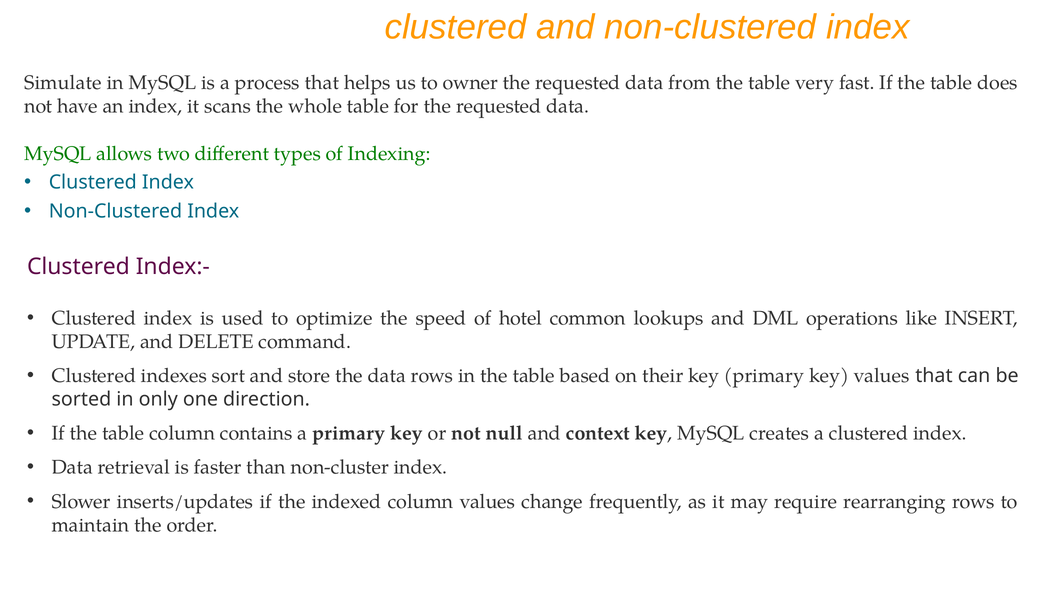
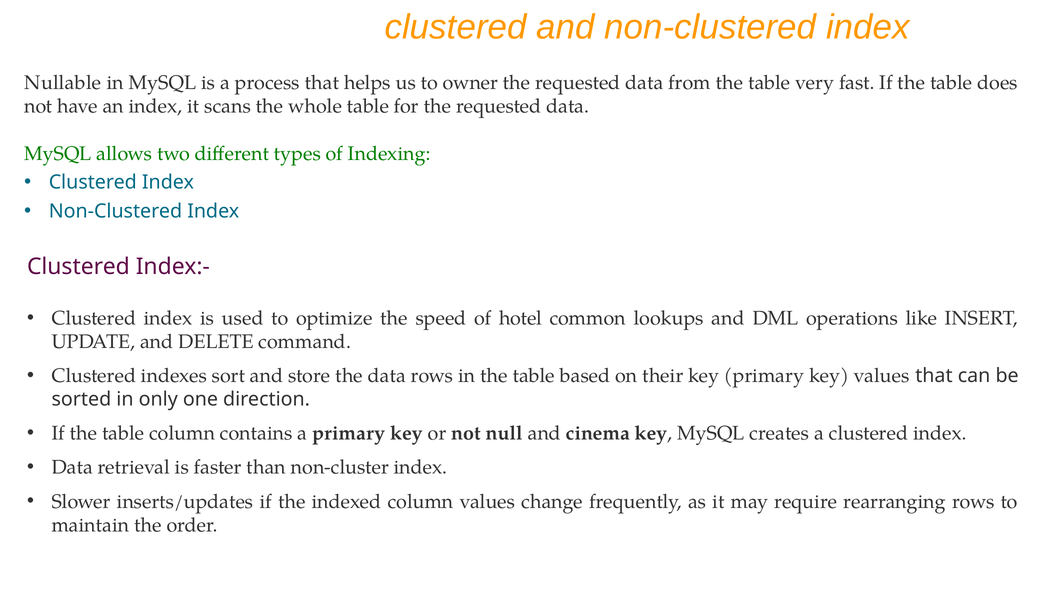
Simulate: Simulate -> Nullable
context: context -> cinema
